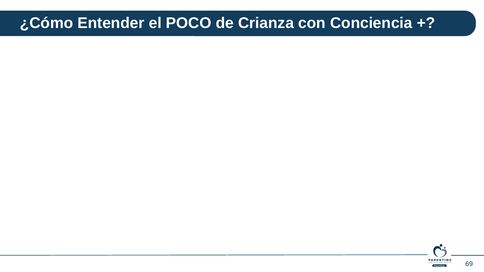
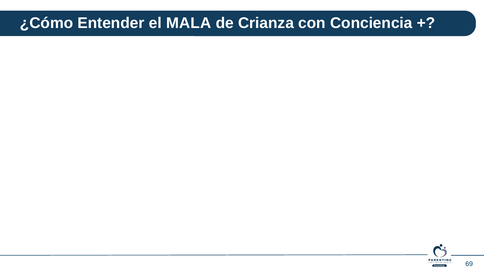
POCO: POCO -> MALA
